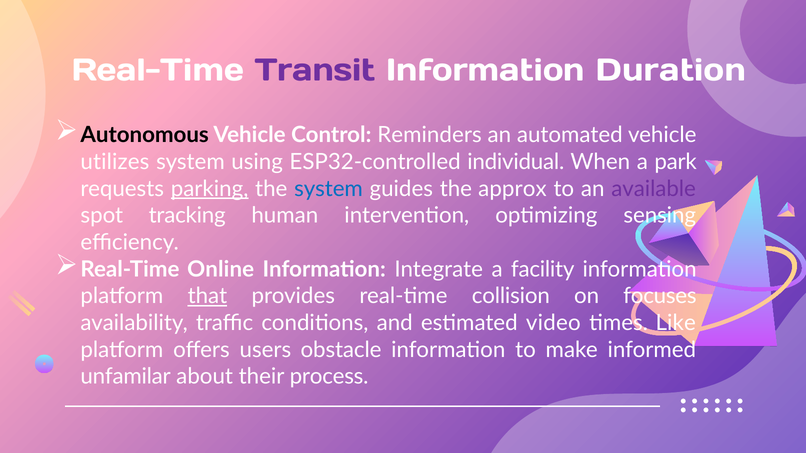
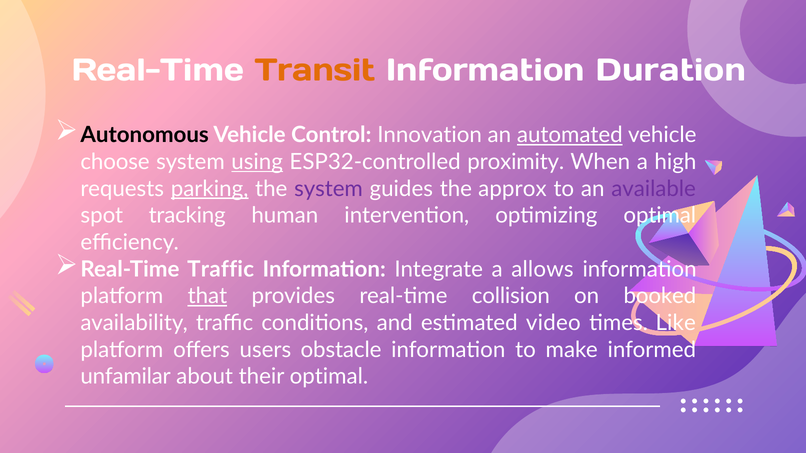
Transit colour: purple -> orange
Reminders: Reminders -> Innovation
automated underline: none -> present
utilizes: utilizes -> choose
using underline: none -> present
individual: individual -> proximity
park: park -> high
system at (329, 189) colour: blue -> purple
optimizing sensing: sensing -> optimal
Real-Time Online: Online -> Traffic
facility: facility -> allows
focuses: focuses -> booked
their process: process -> optimal
